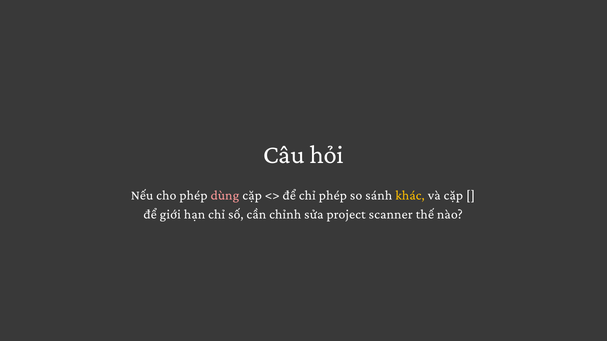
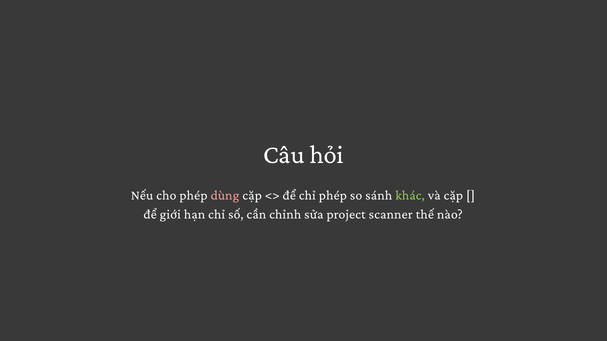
khác colour: yellow -> light green
